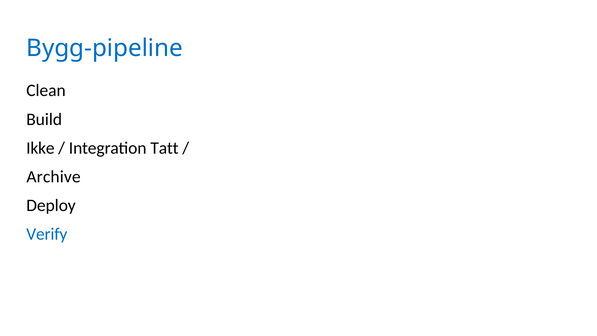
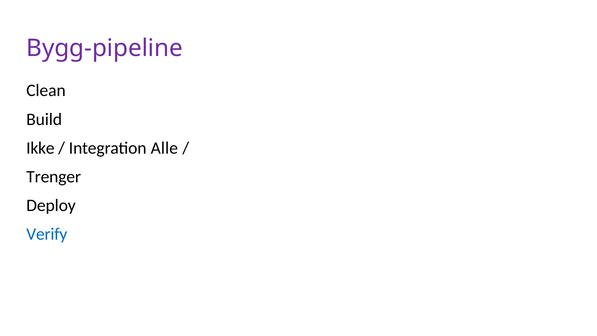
Bygg-pipeline colour: blue -> purple
Tatt: Tatt -> Alle
Archive: Archive -> Trenger
